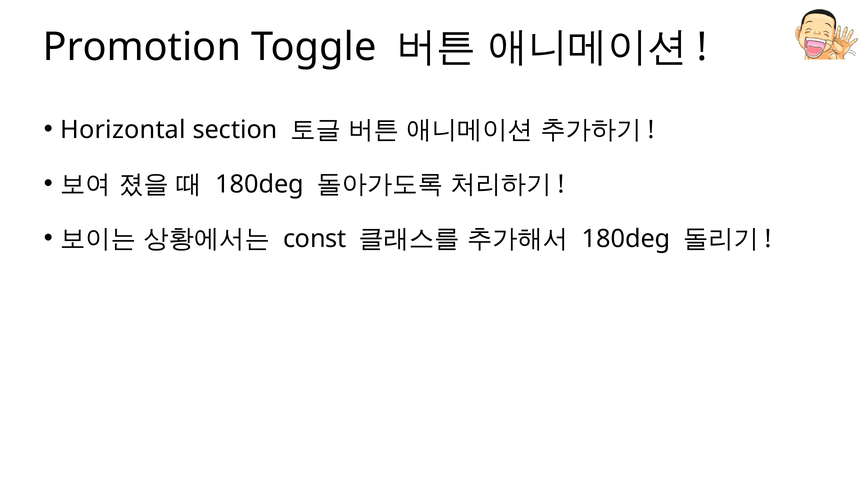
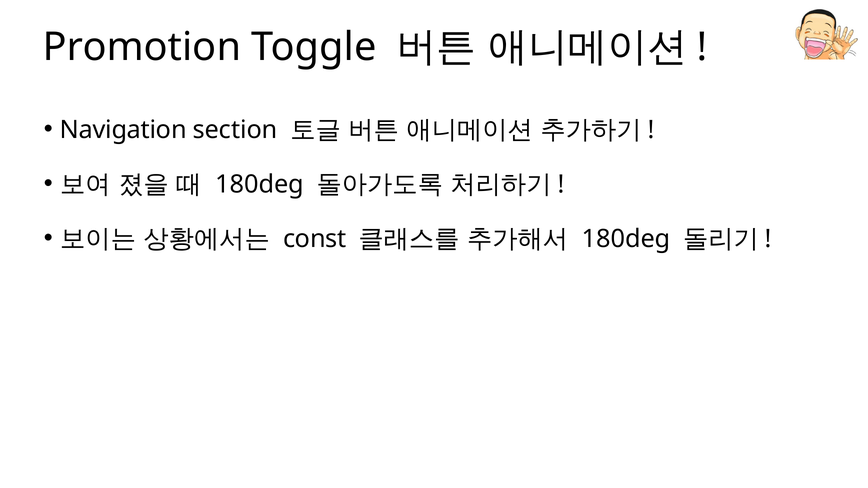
Horizontal: Horizontal -> Navigation
